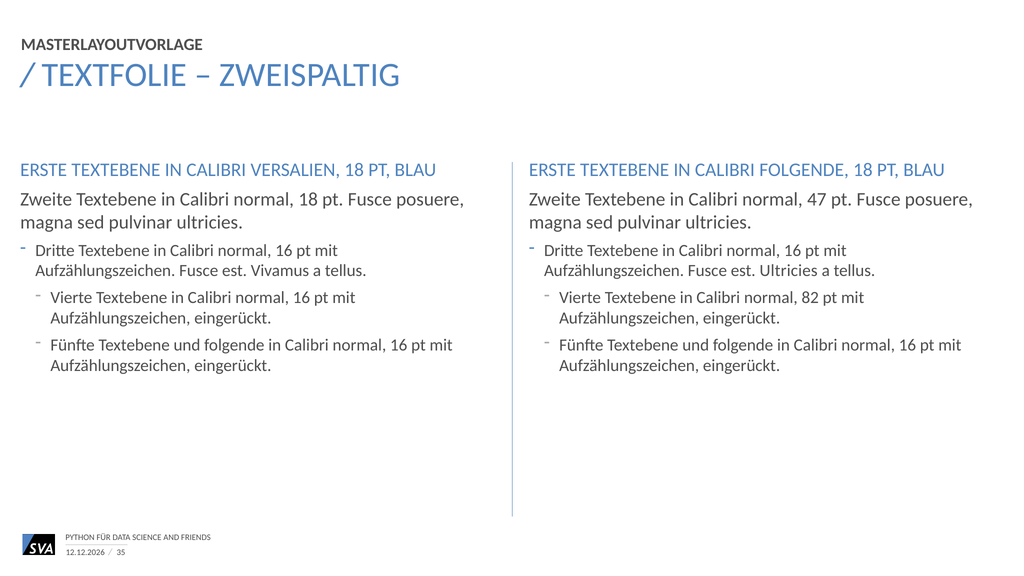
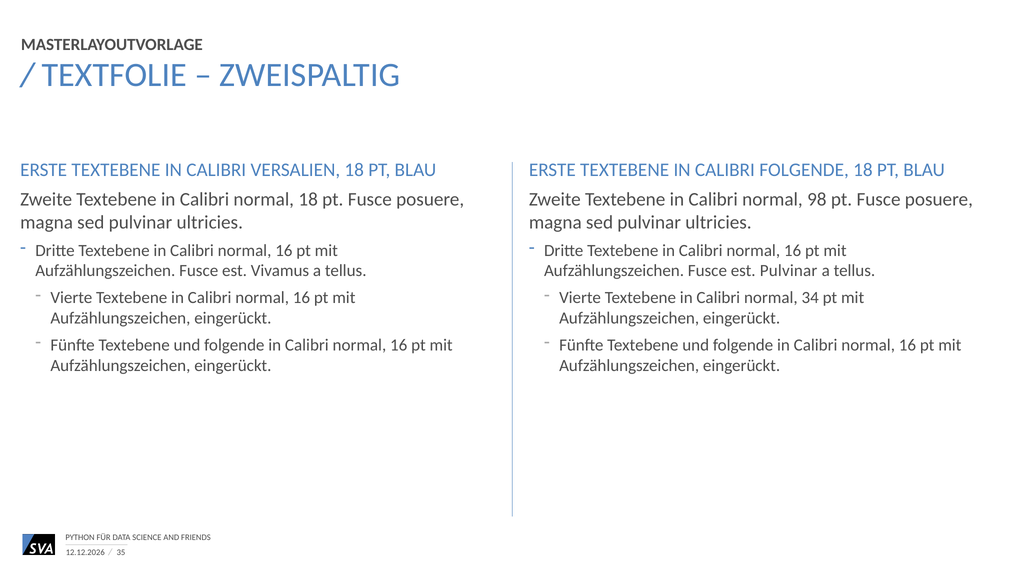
47: 47 -> 98
est Ultricies: Ultricies -> Pulvinar
82: 82 -> 34
